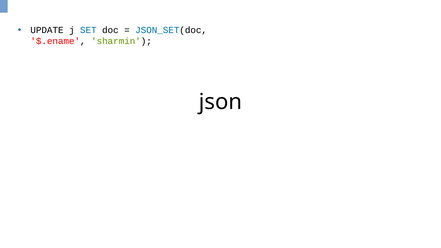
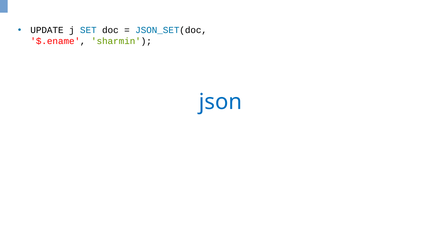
json colour: black -> blue
